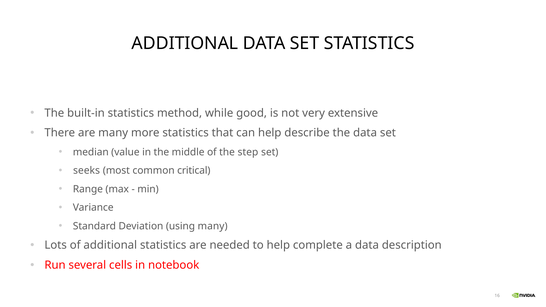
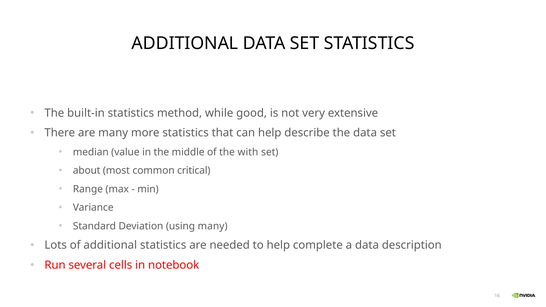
step: step -> with
seeks: seeks -> about
